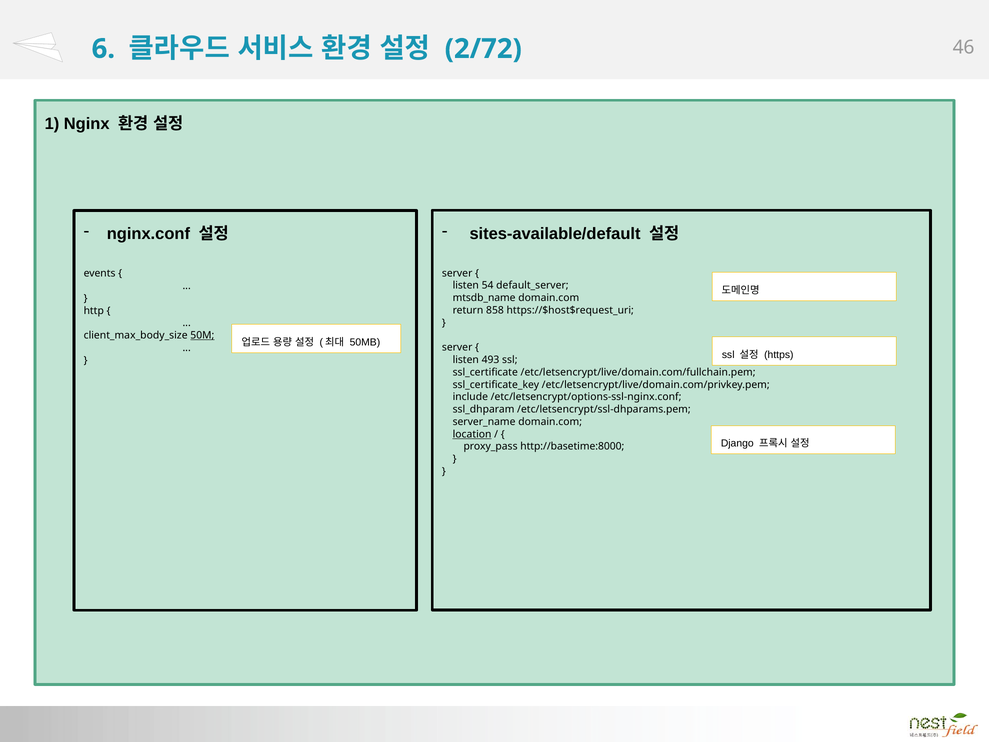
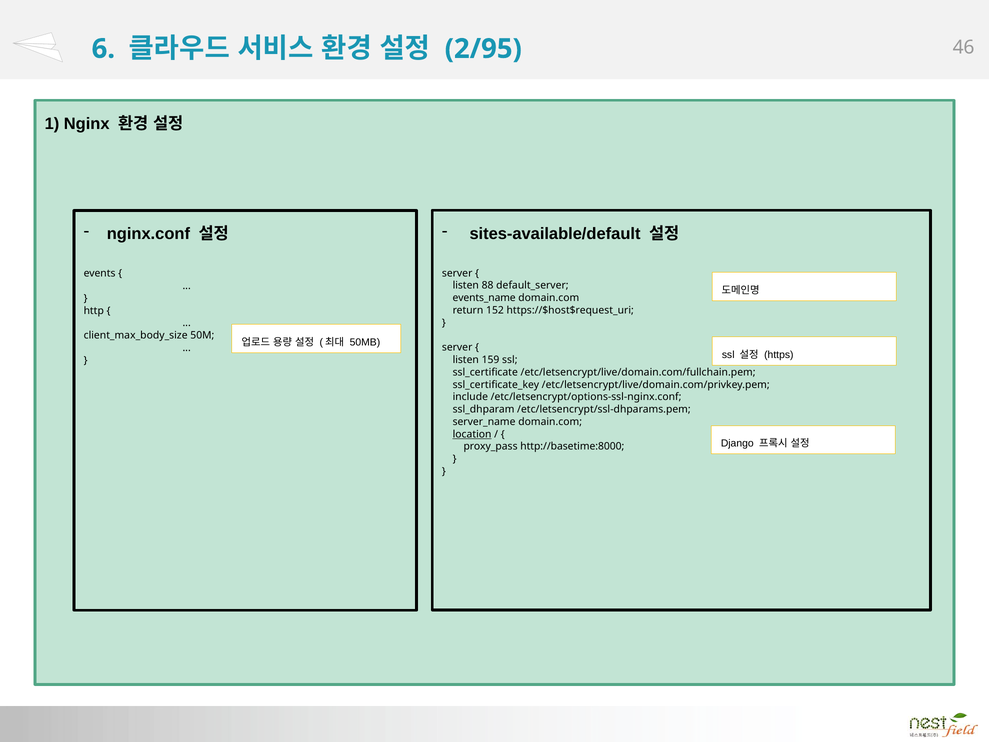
2/72: 2/72 -> 2/95
54: 54 -> 88
mtsdb_name: mtsdb_name -> events_name
858: 858 -> 152
50M underline: present -> none
493: 493 -> 159
